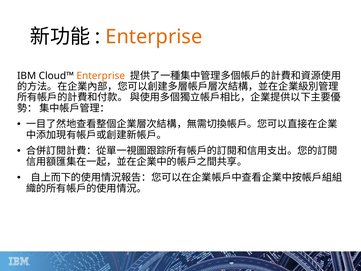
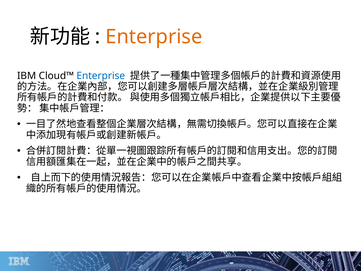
Enterprise at (101, 76) colour: orange -> blue
